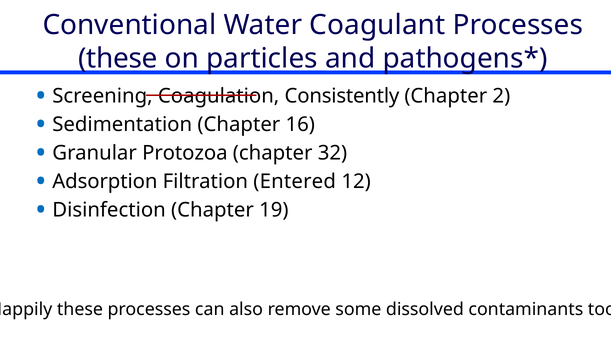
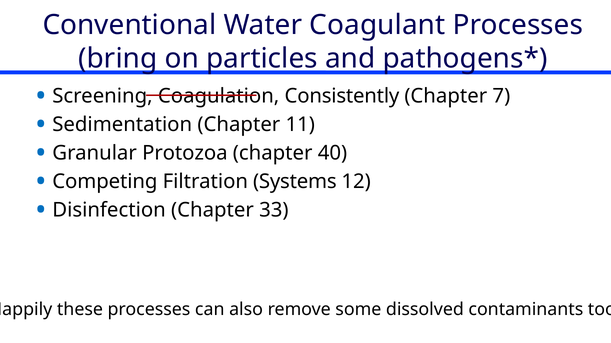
these at (118, 59): these -> bring
2: 2 -> 7
16: 16 -> 11
32: 32 -> 40
Adsorption: Adsorption -> Competing
Entered: Entered -> Systems
19: 19 -> 33
